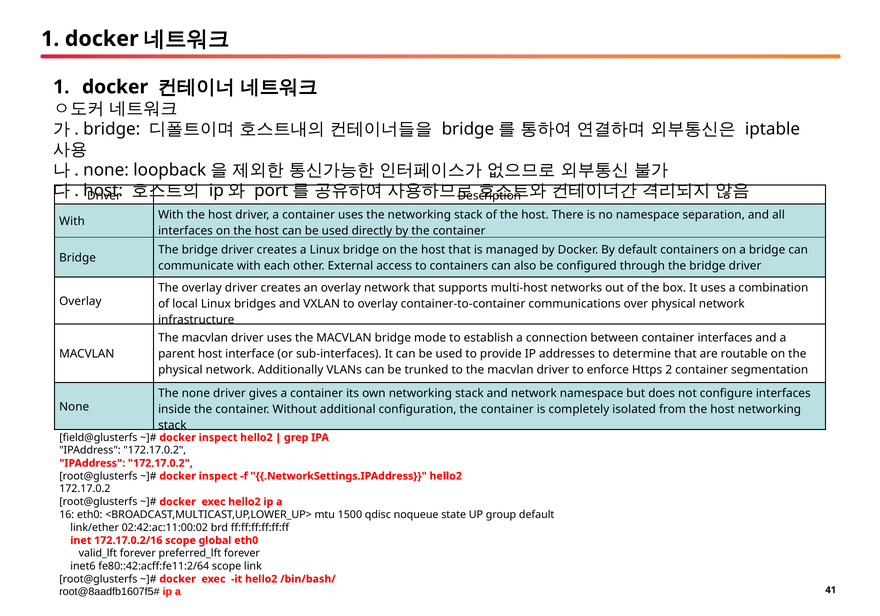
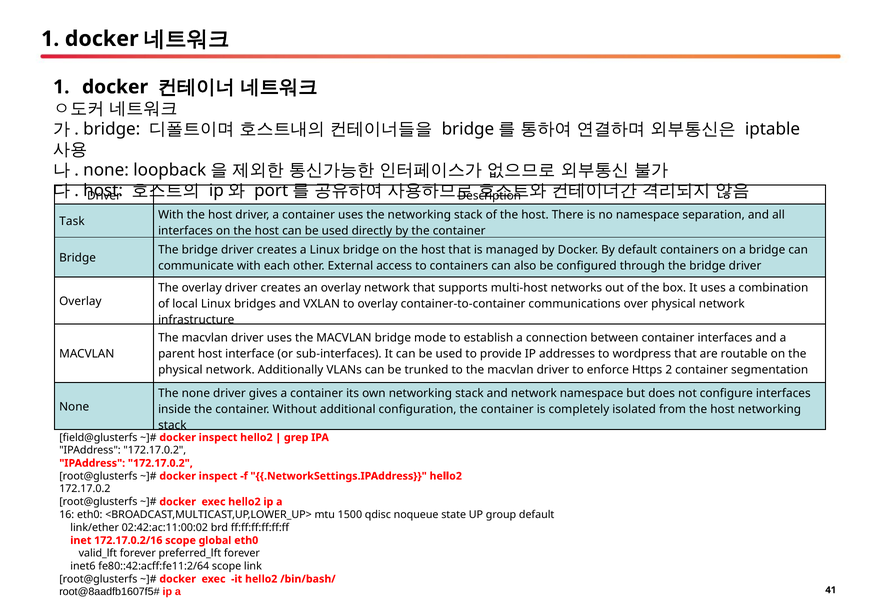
With at (72, 221): With -> Task
determine: determine -> wordpress
